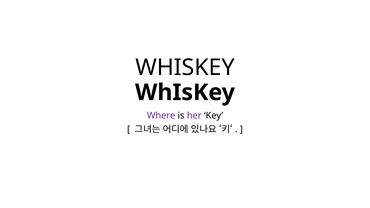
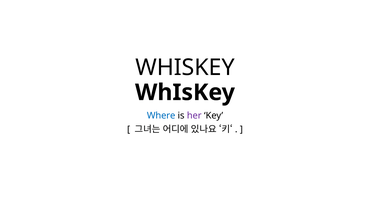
Where colour: purple -> blue
